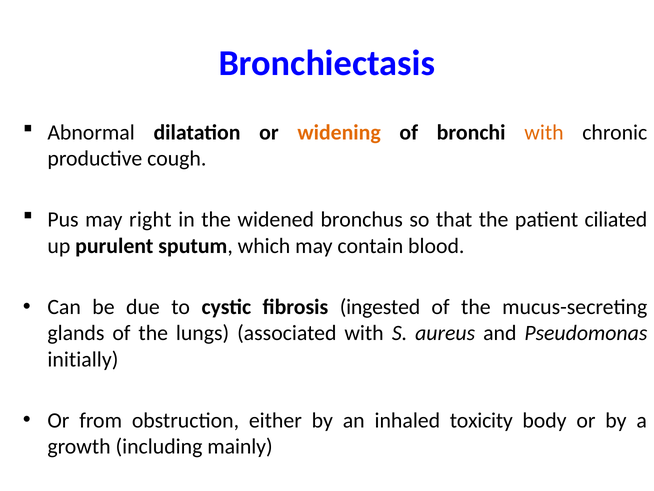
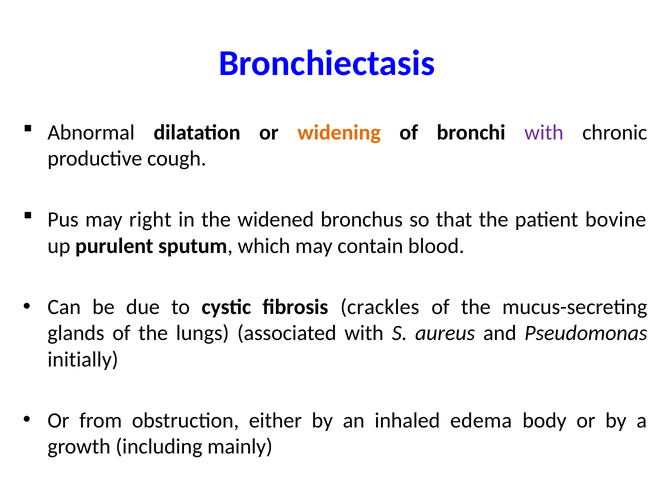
with at (544, 132) colour: orange -> purple
ciliated: ciliated -> bovine
ingested: ingested -> crackles
toxicity: toxicity -> edema
